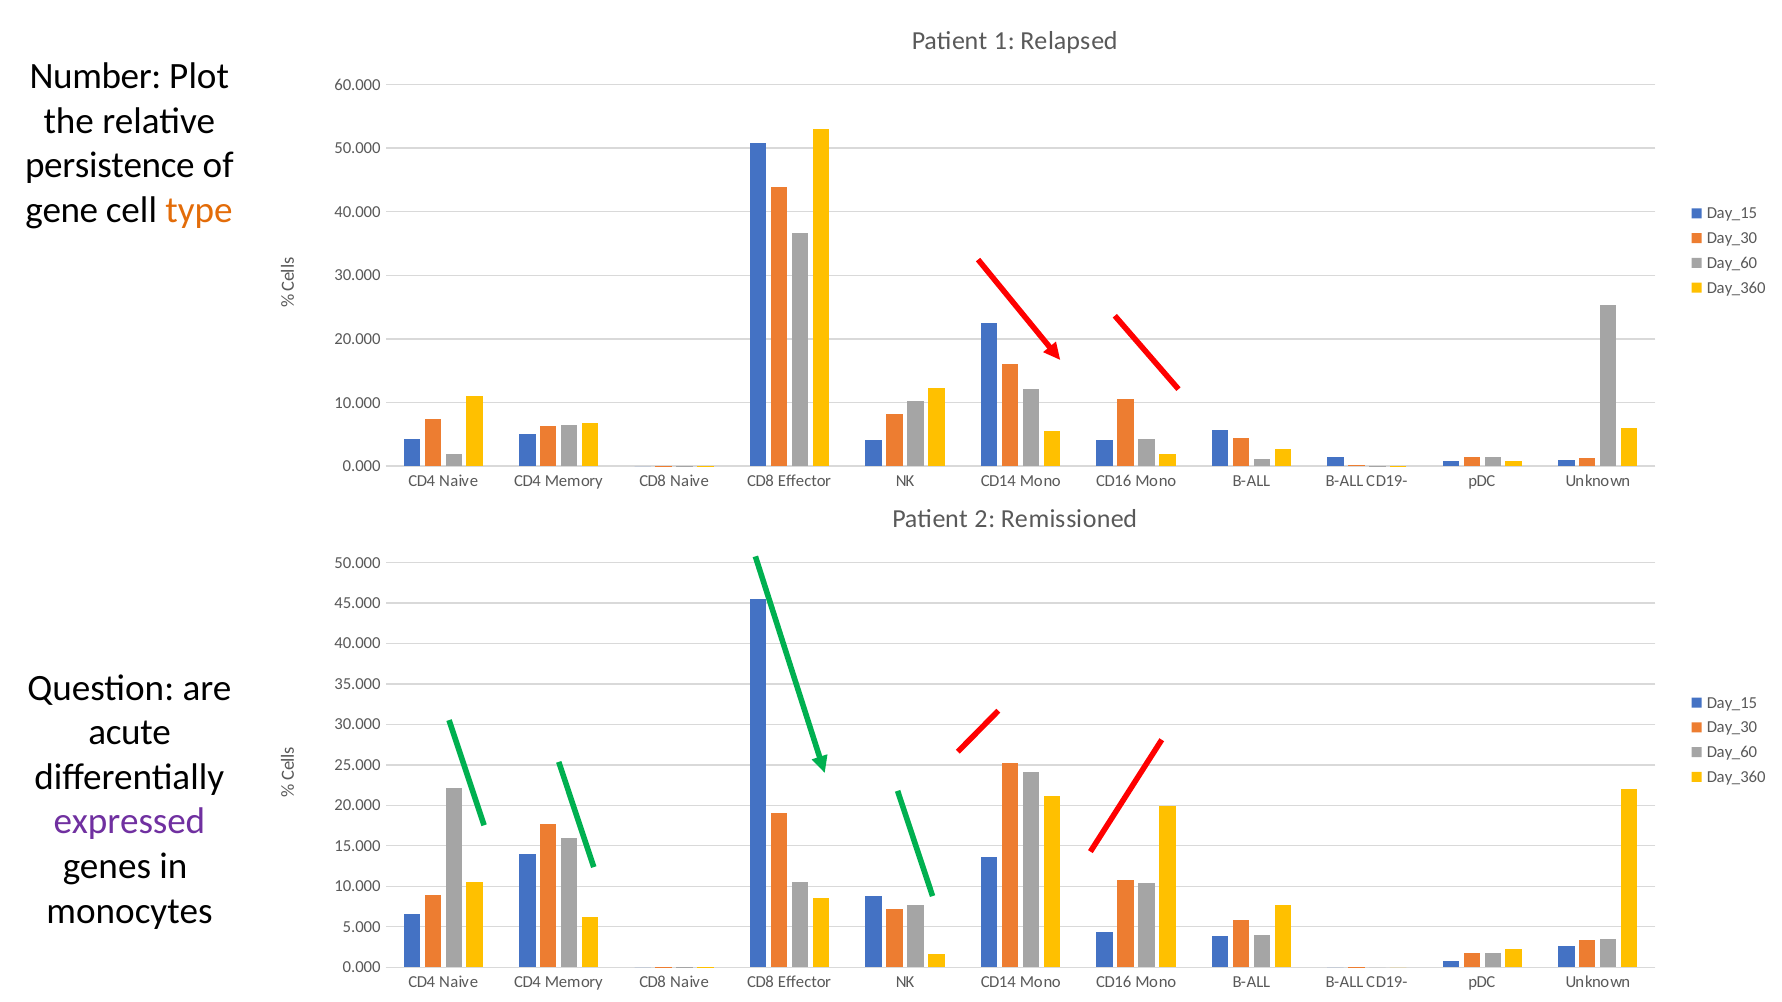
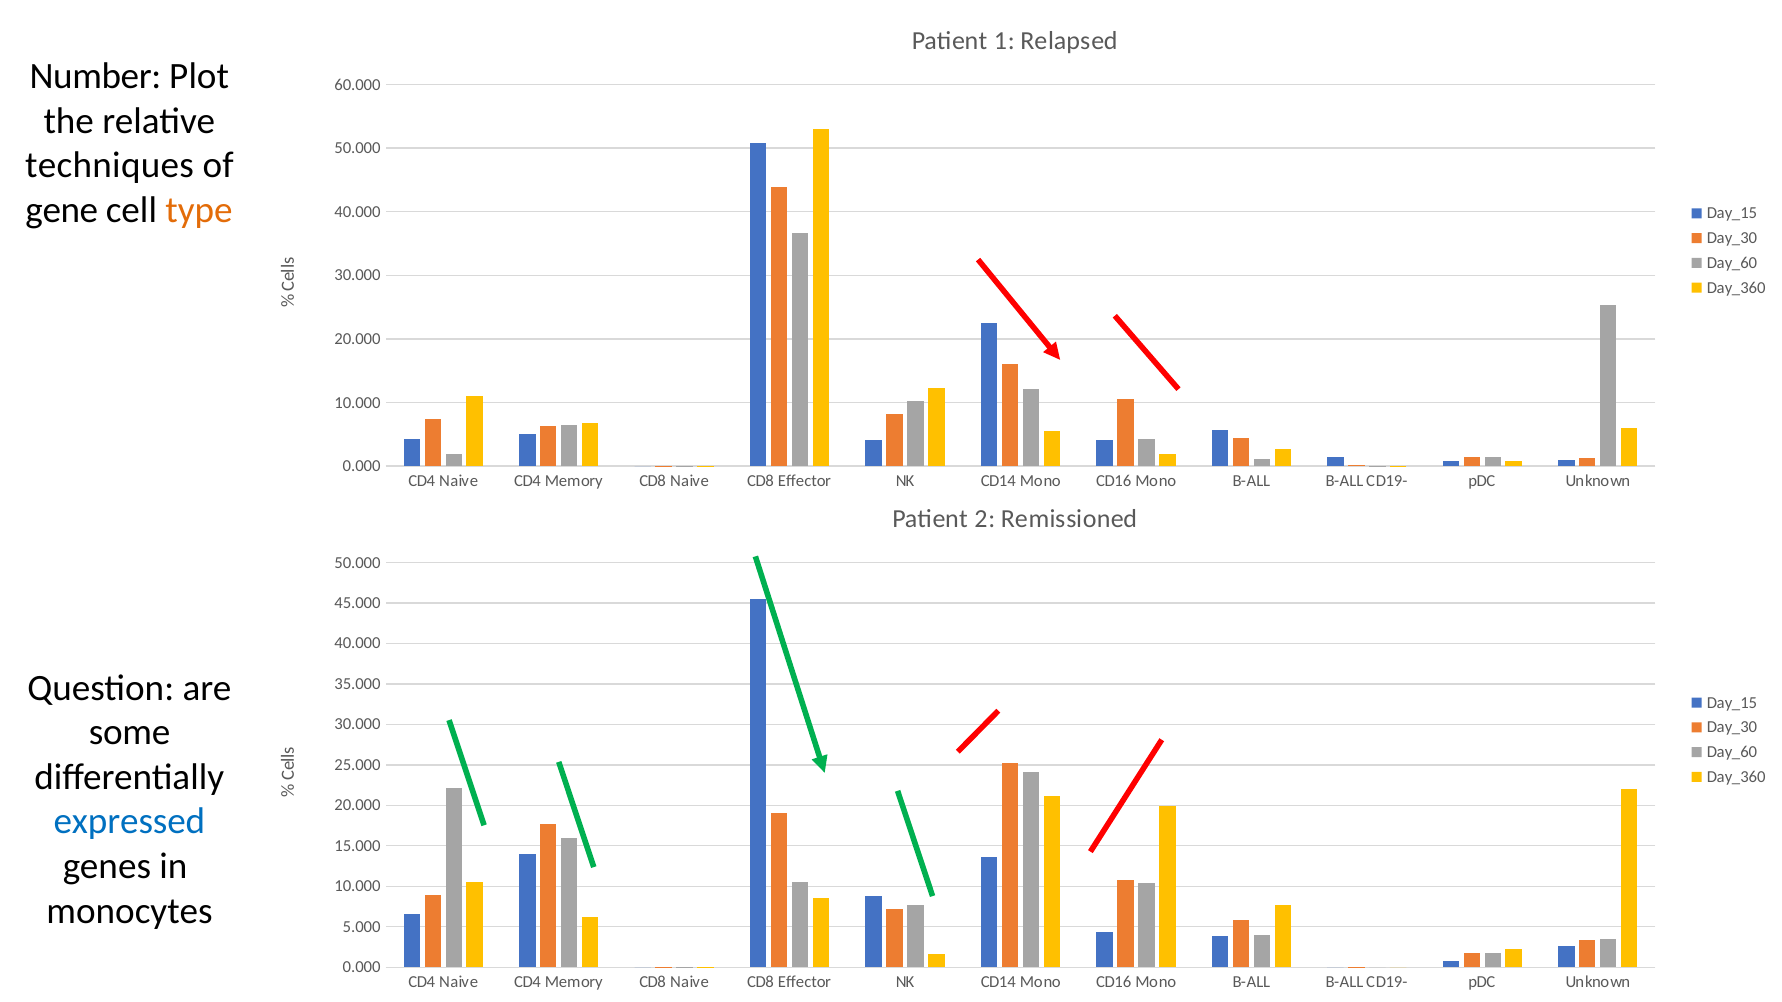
persistence: persistence -> techniques
acute: acute -> some
expressed colour: purple -> blue
